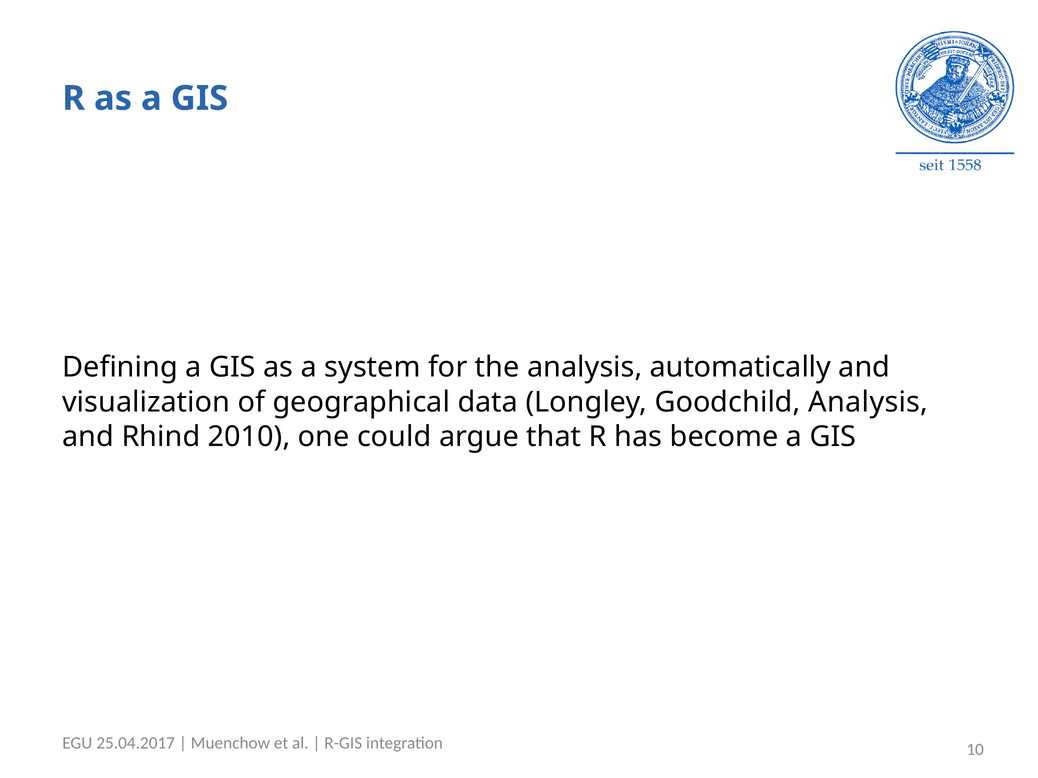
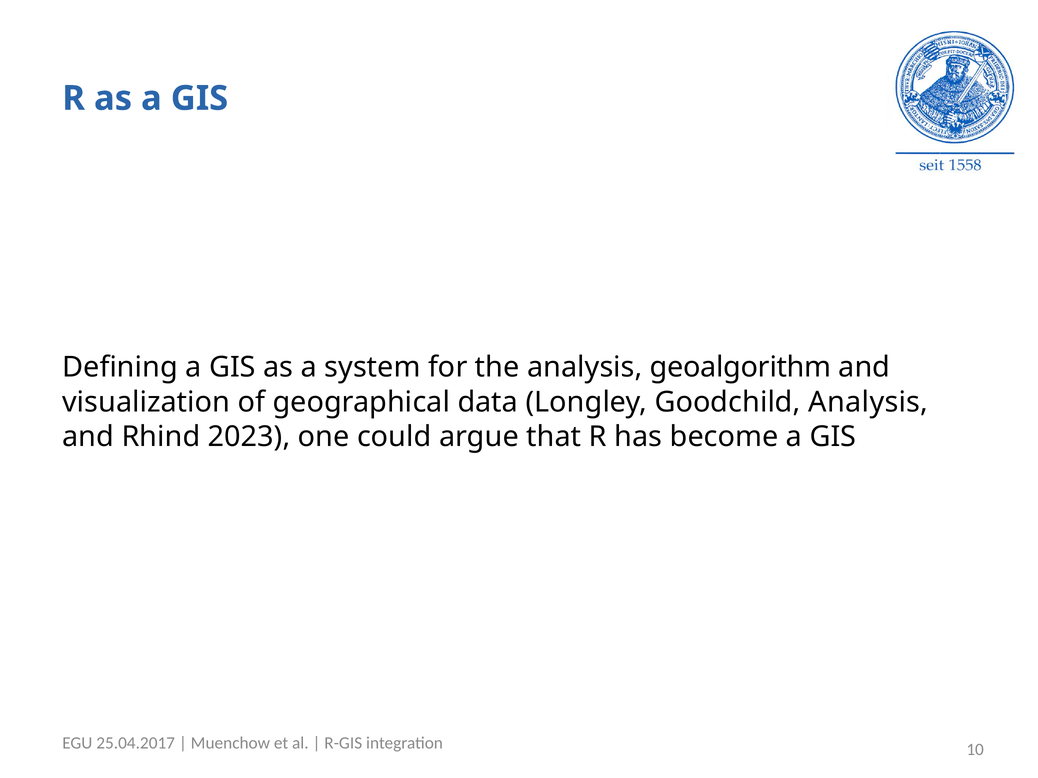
automatically: automatically -> geoalgorithm
2010: 2010 -> 2023
